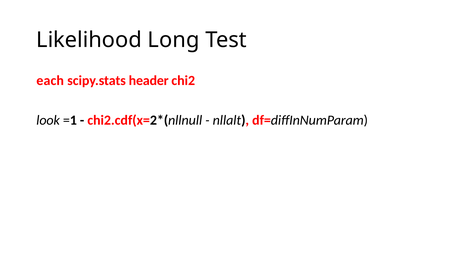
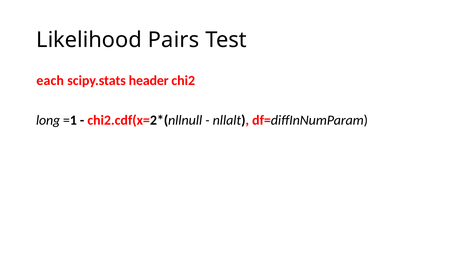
Long: Long -> Pairs
look: look -> long
